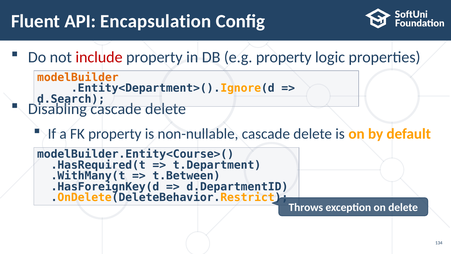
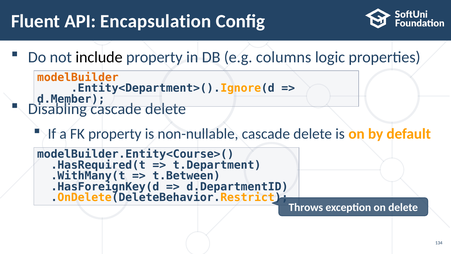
include colour: red -> black
e.g property: property -> columns
d.Search: d.Search -> d.Member
